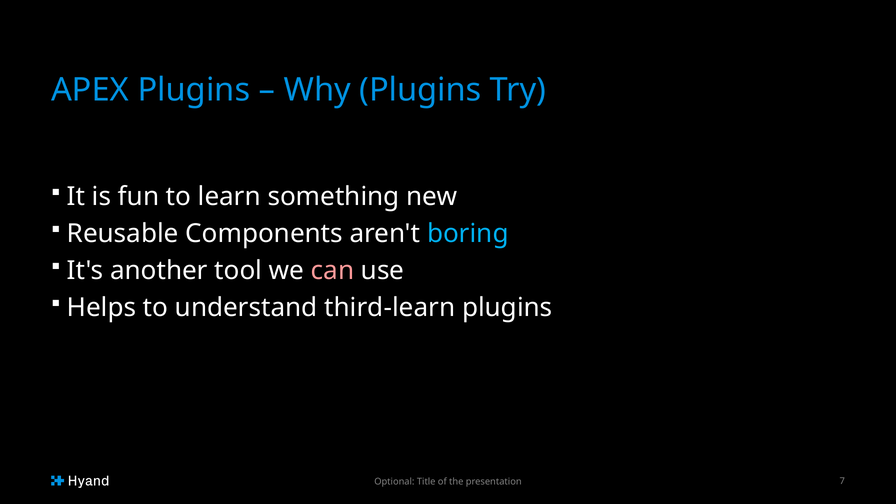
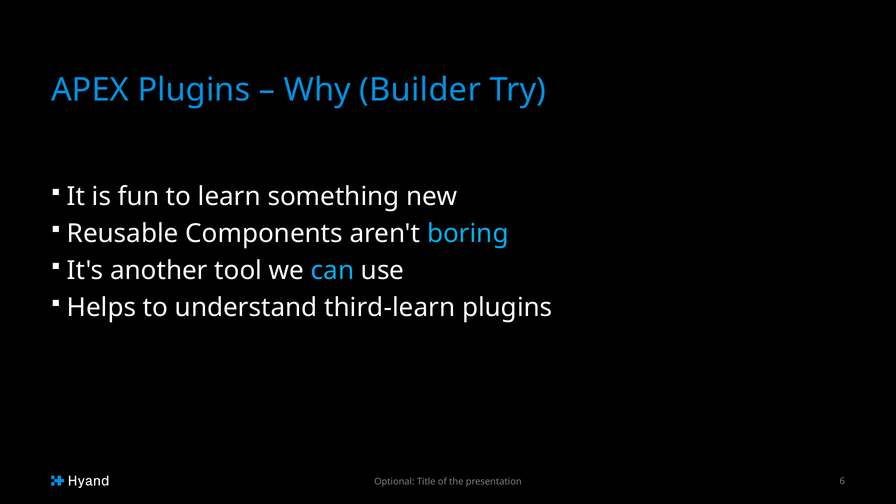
Why Plugins: Plugins -> Builder
can colour: pink -> light blue
7: 7 -> 6
